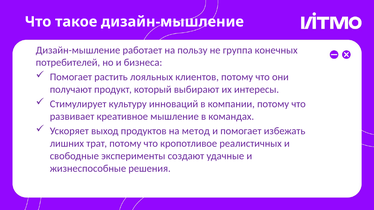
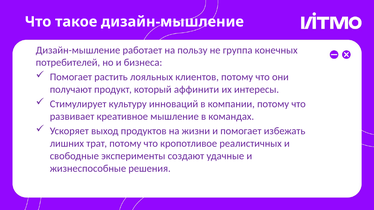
выбирают: выбирают -> аффинити
метод: метод -> жизни
